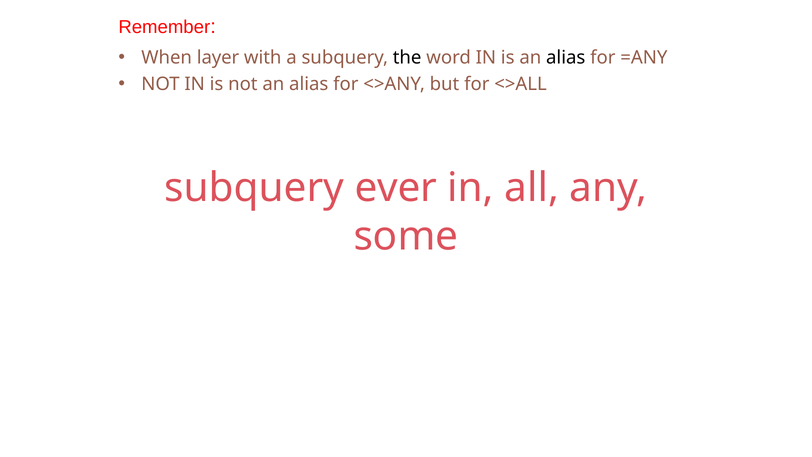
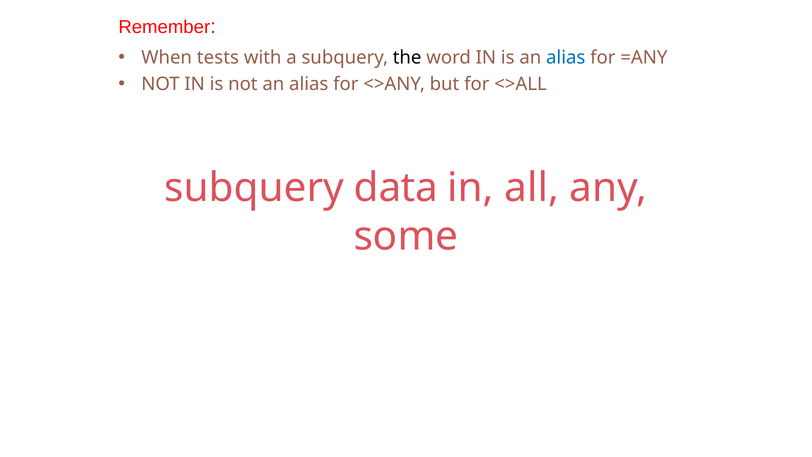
layer: layer -> tests
alias at (566, 58) colour: black -> blue
ever: ever -> data
